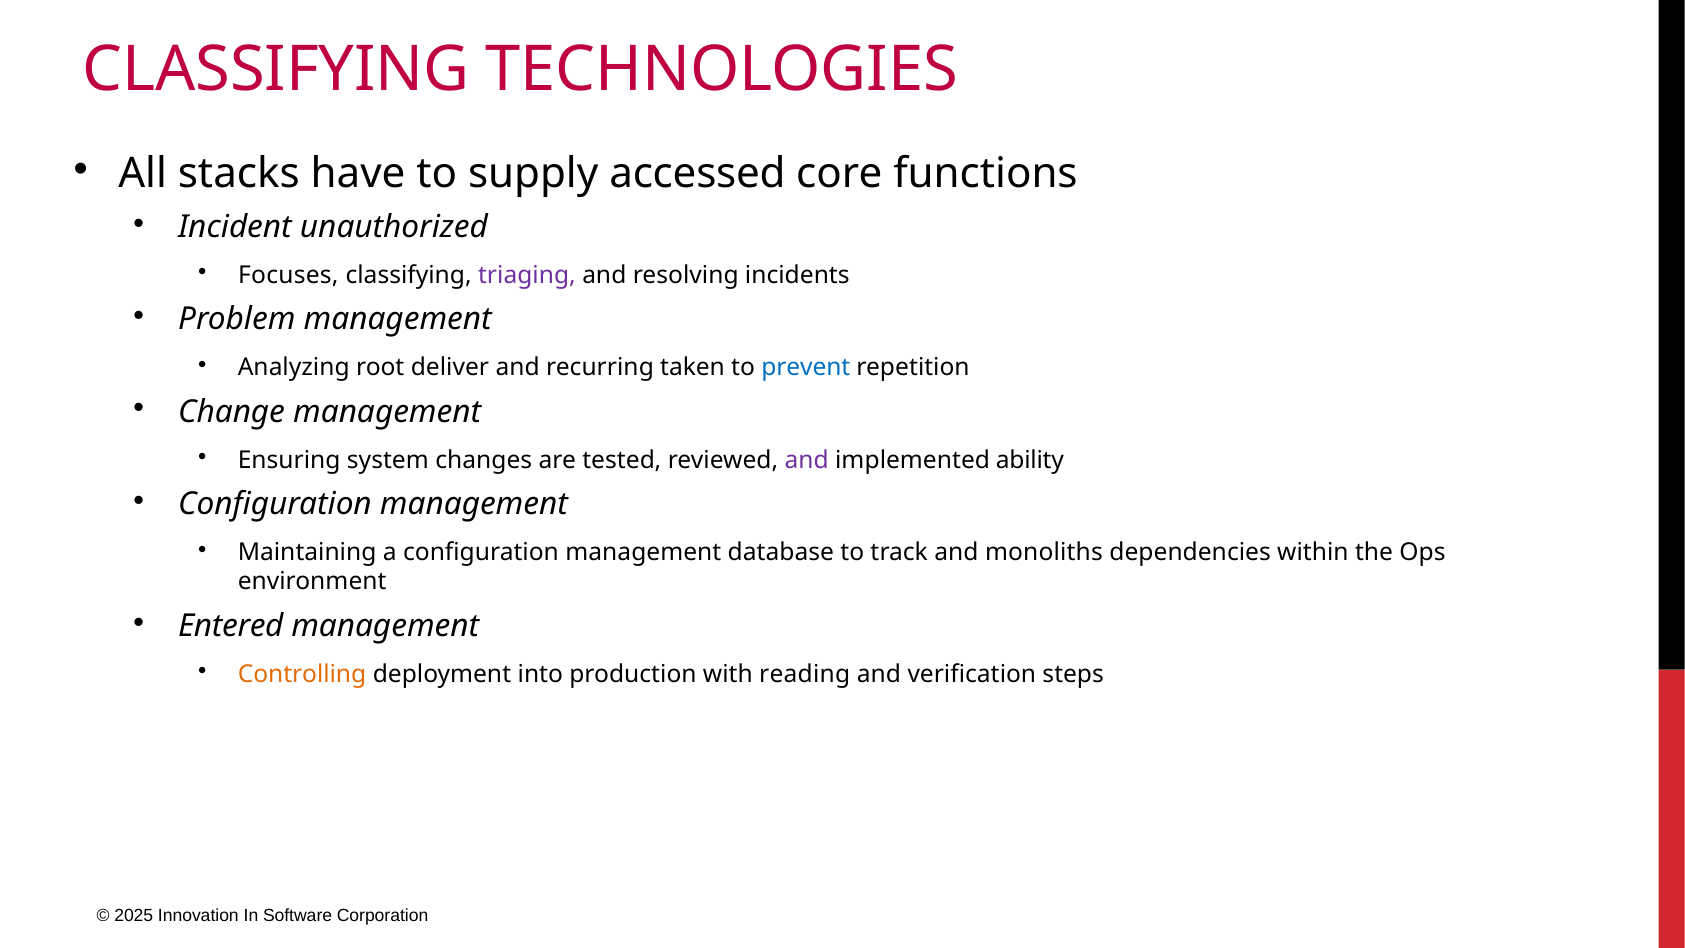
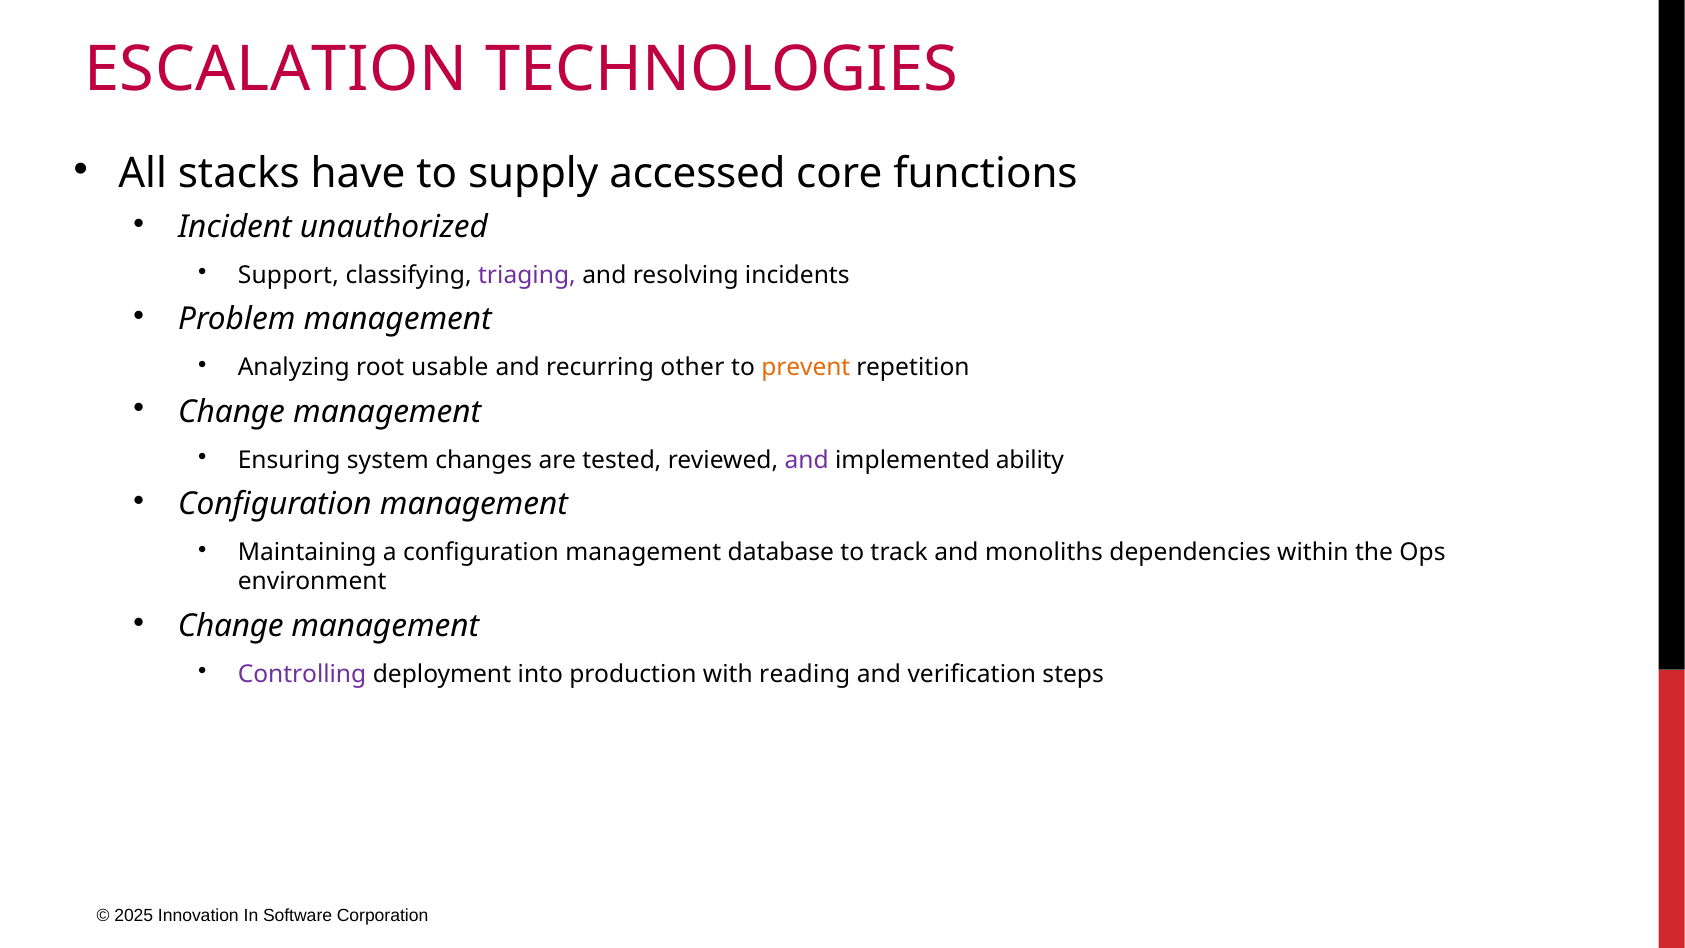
CLASSIFYING at (276, 70): CLASSIFYING -> ESCALATION
Focuses: Focuses -> Support
deliver: deliver -> usable
taken: taken -> other
prevent colour: blue -> orange
Entered at (231, 626): Entered -> Change
Controlling colour: orange -> purple
